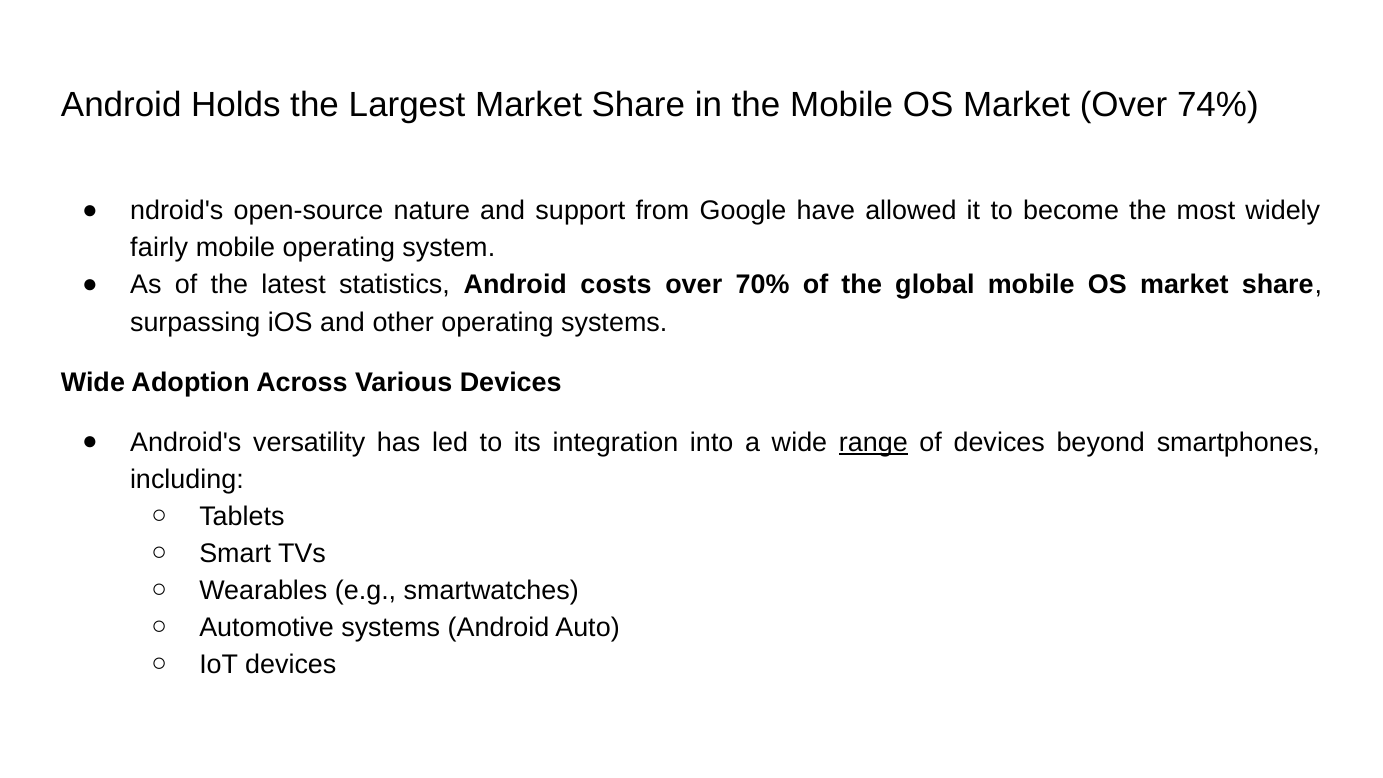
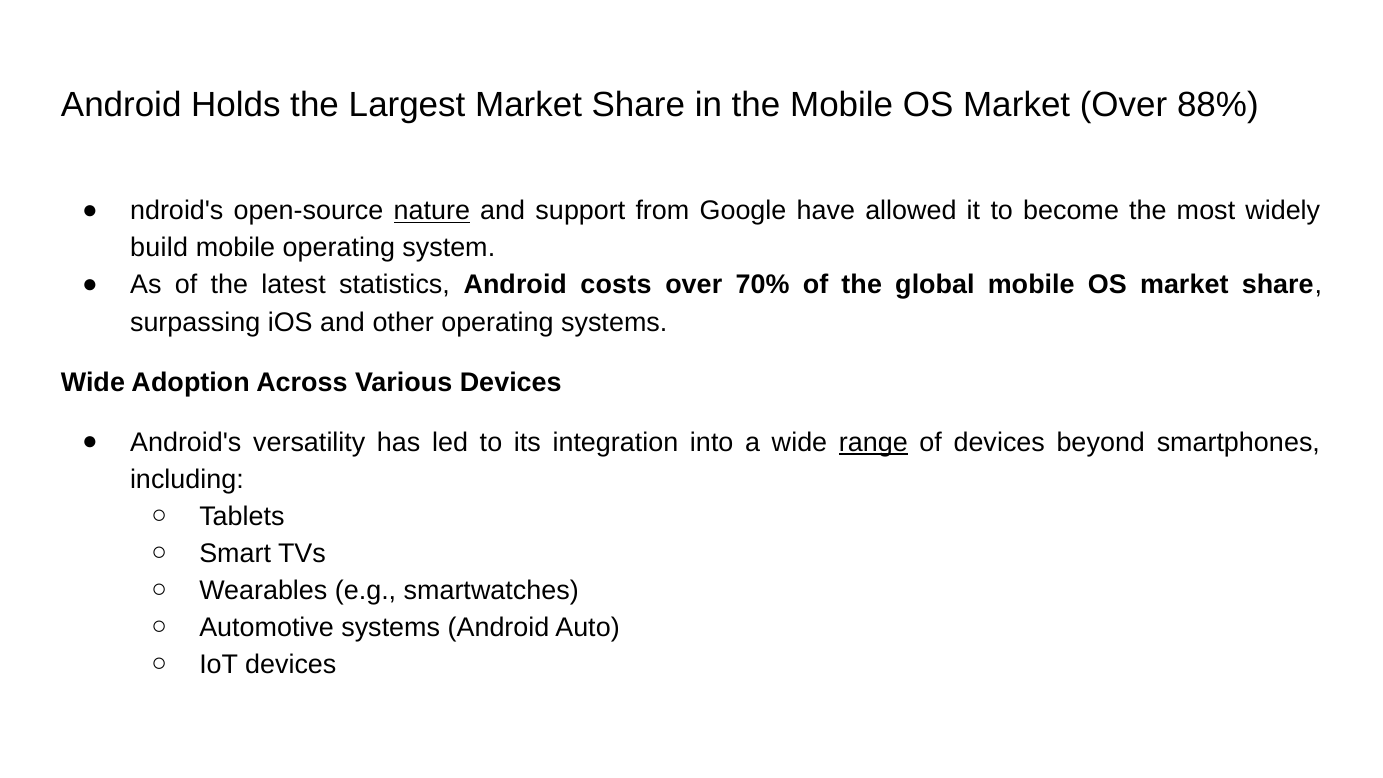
74%: 74% -> 88%
nature underline: none -> present
fairly: fairly -> build
